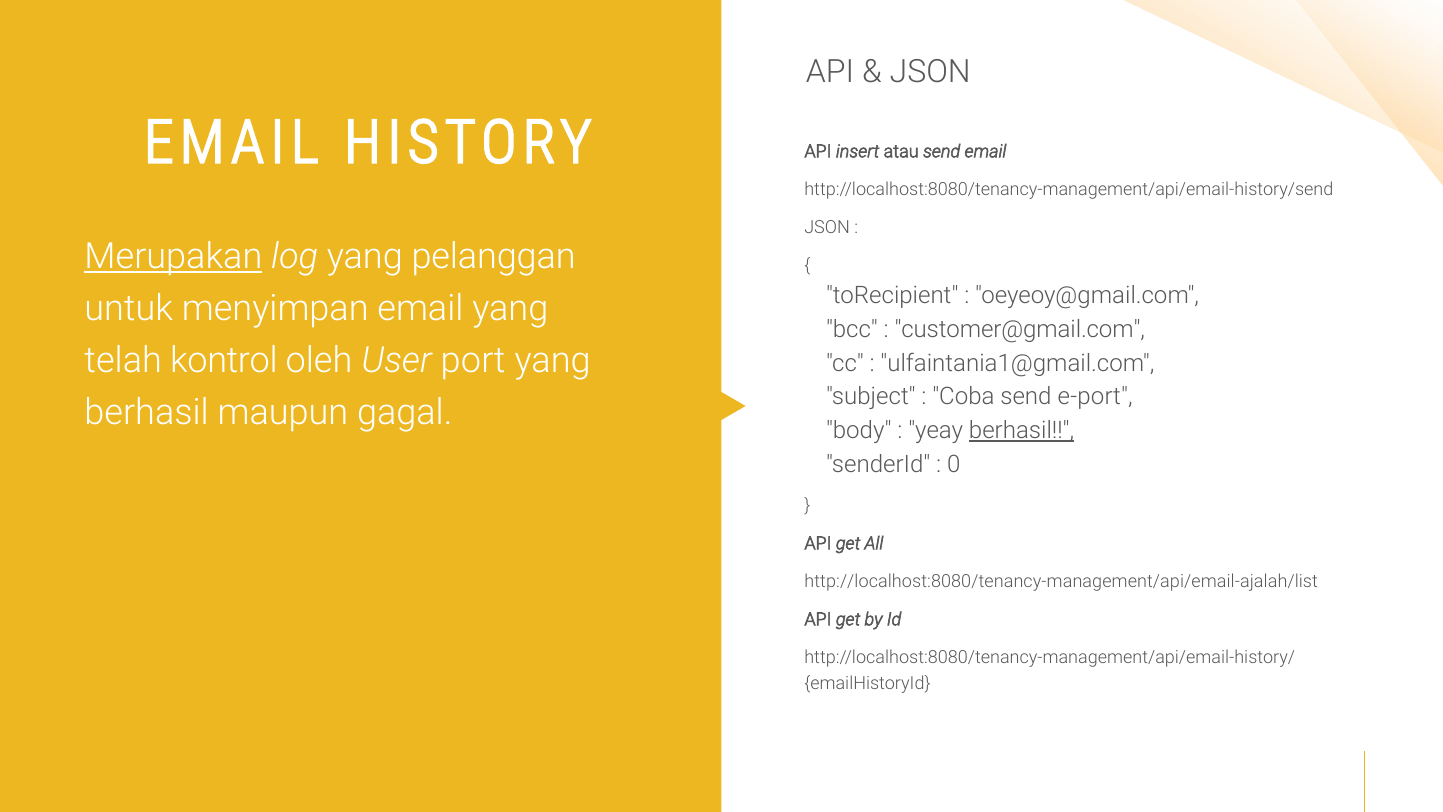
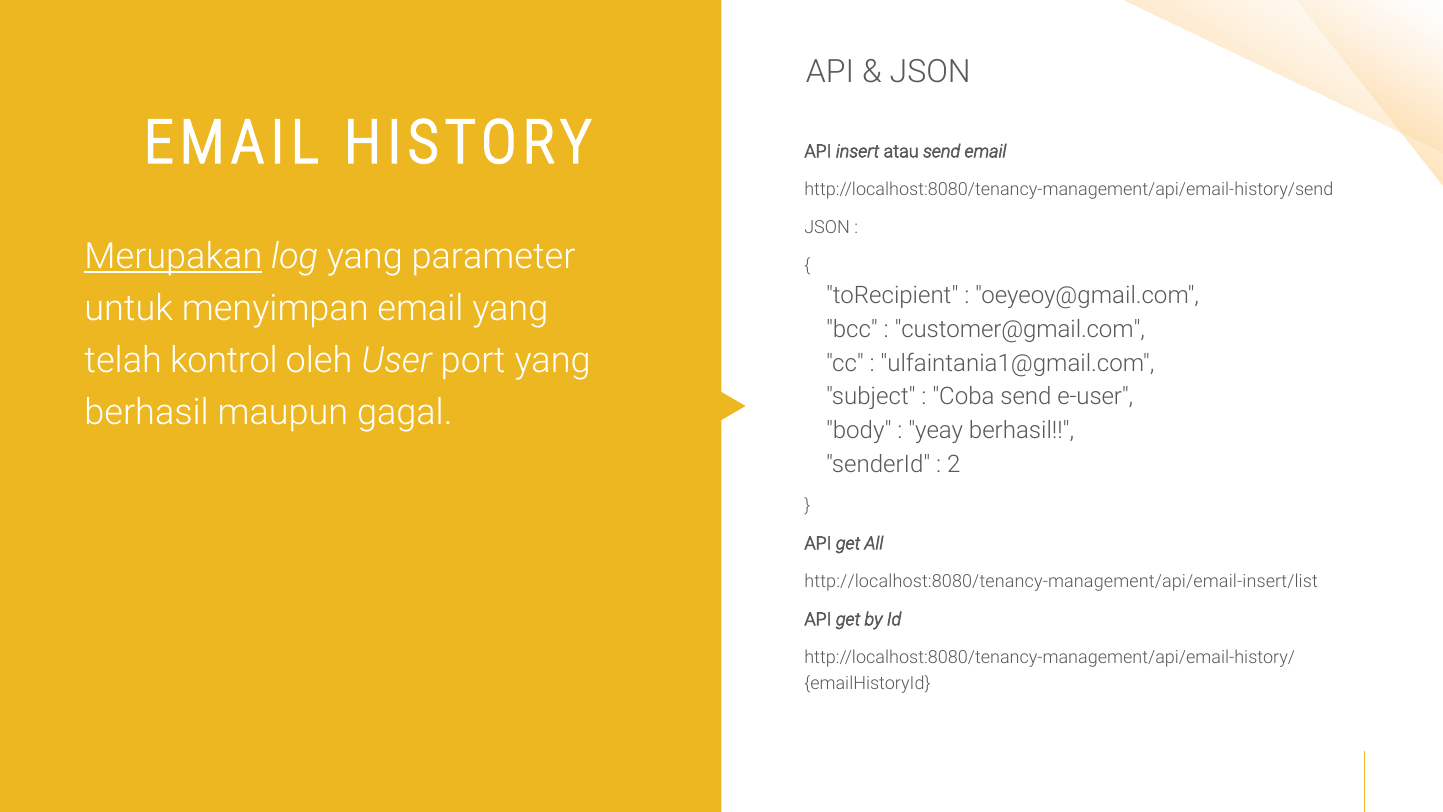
pelanggan: pelanggan -> parameter
e-port: e-port -> e-user
berhasil at (1022, 430) underline: present -> none
0: 0 -> 2
http://localhost:8080/tenancy-management/api/email-ajalah/list: http://localhost:8080/tenancy-management/api/email-ajalah/list -> http://localhost:8080/tenancy-management/api/email-insert/list
